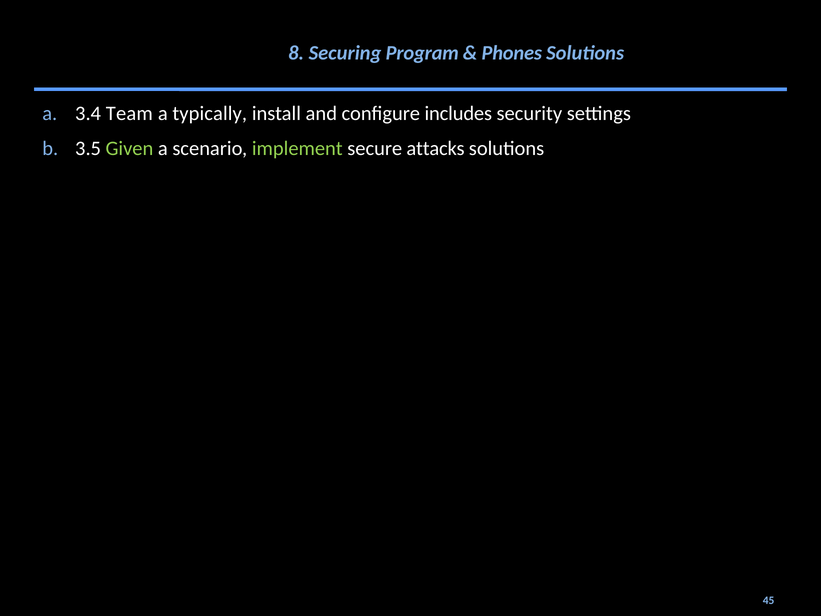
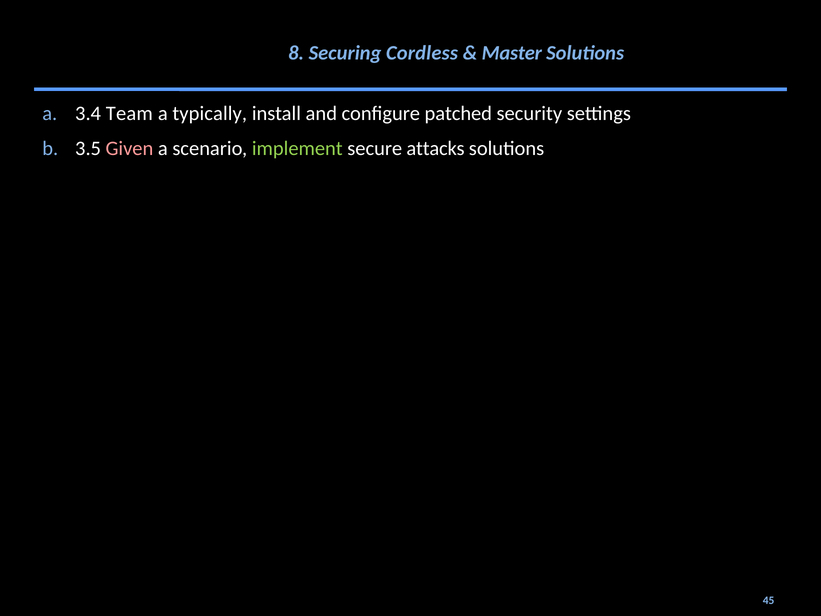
Program: Program -> Cordless
Phones: Phones -> Master
includes: includes -> patched
Given colour: light green -> pink
